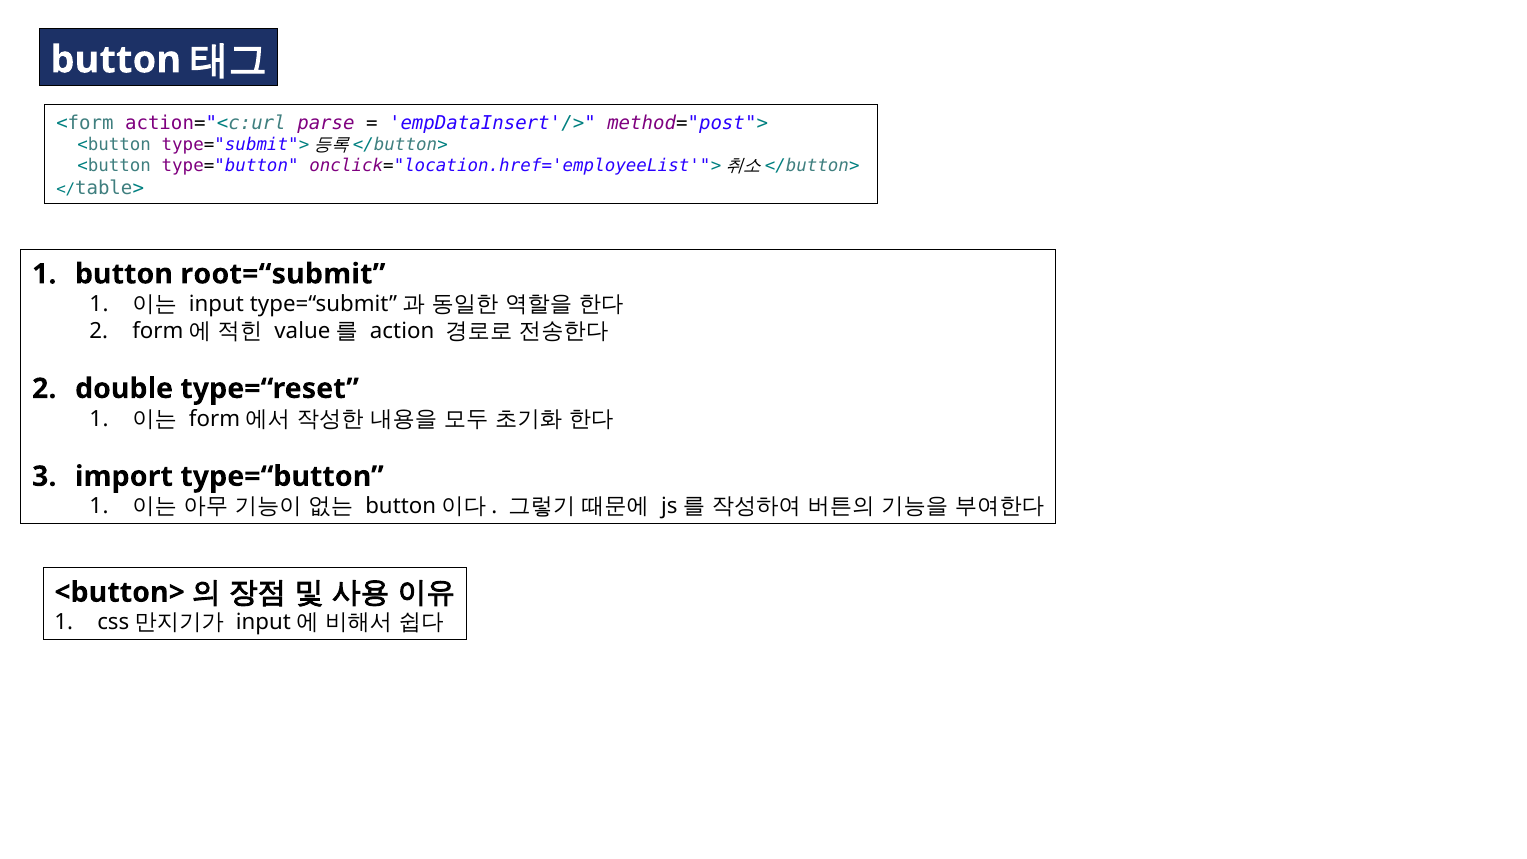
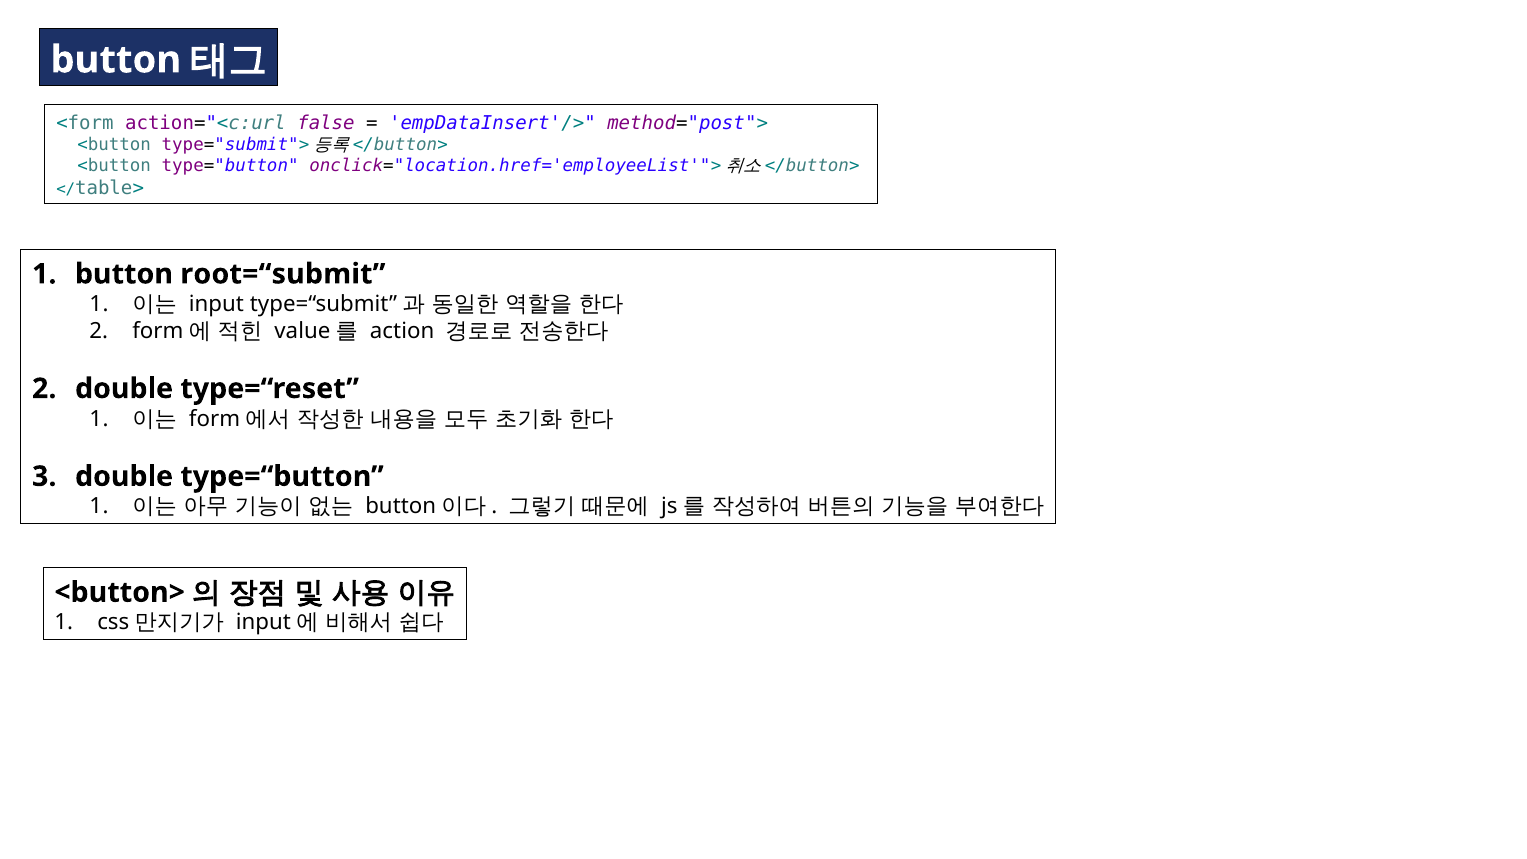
parse: parse -> false
import at (124, 476): import -> double
